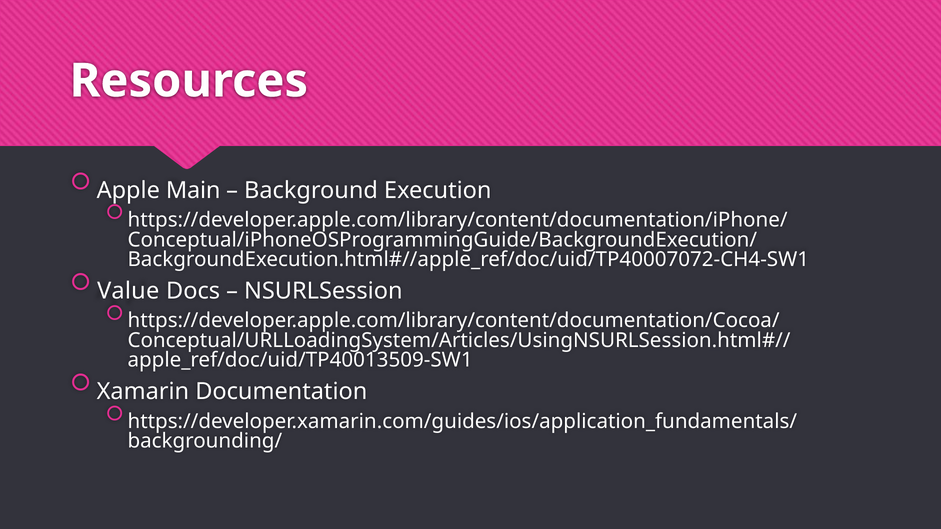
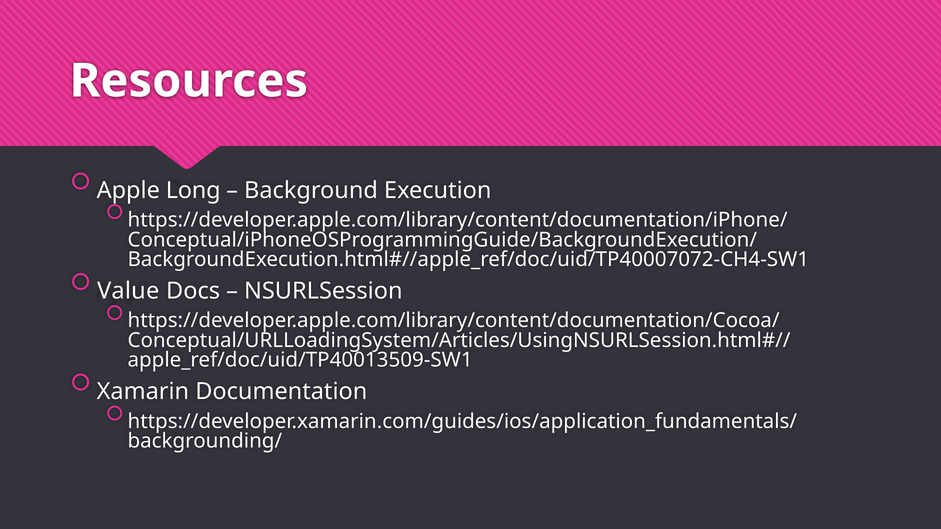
Main: Main -> Long
